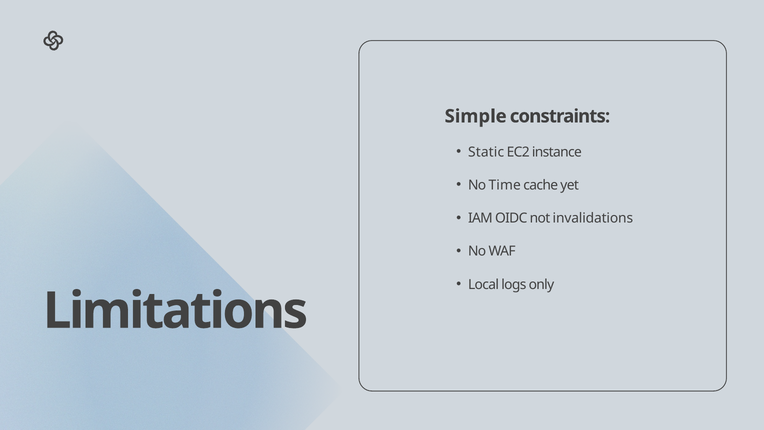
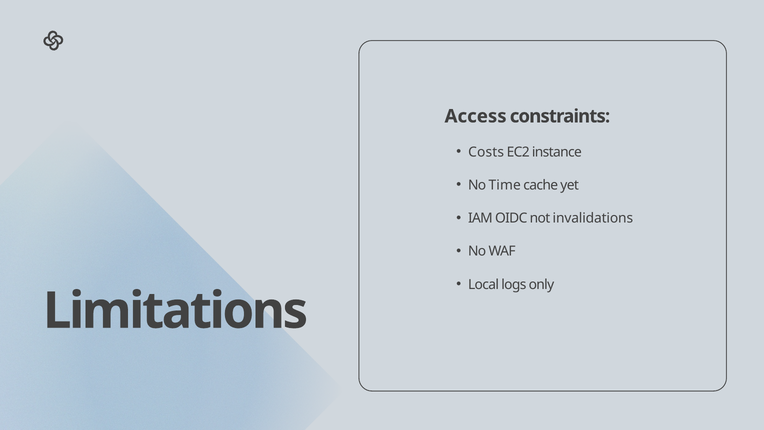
Simple: Simple -> Access
Static: Static -> Costs
